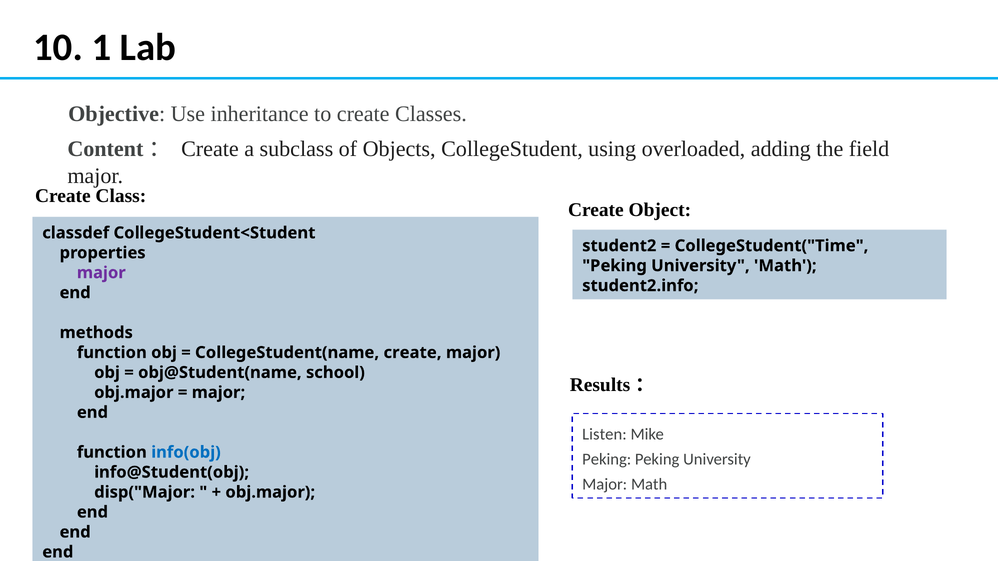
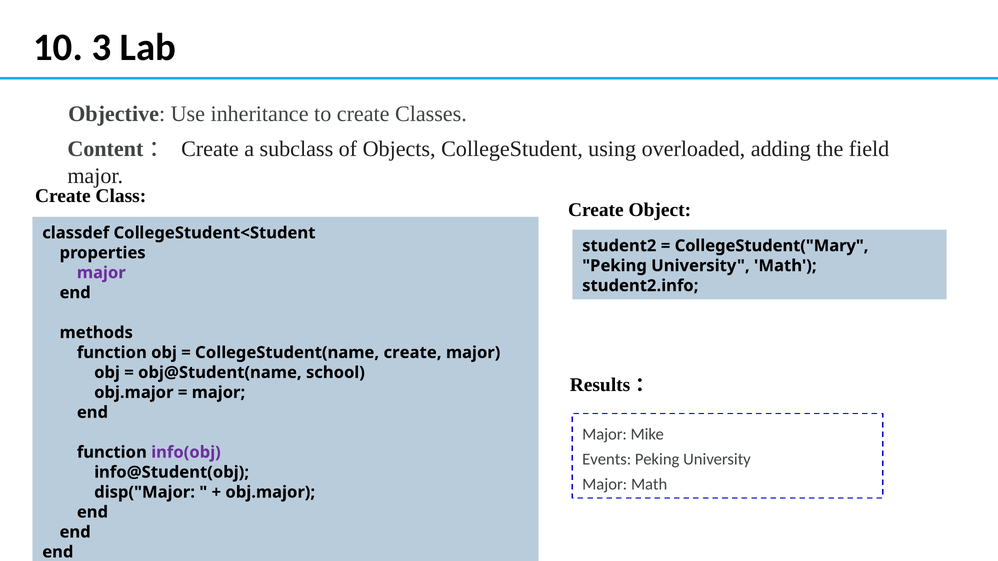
1: 1 -> 3
CollegeStudent("Time: CollegeStudent("Time -> CollegeStudent("Mary
Listen at (604, 435): Listen -> Major
info(obj colour: blue -> purple
Peking at (607, 460): Peking -> Events
